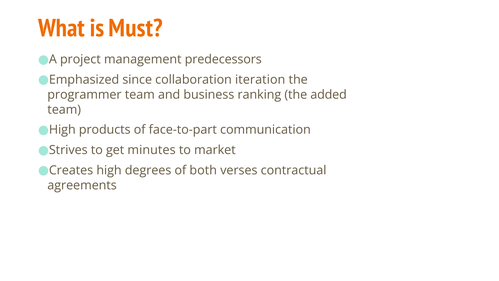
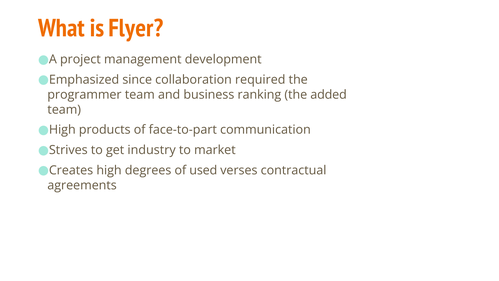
Must: Must -> Flyer
predecessors: predecessors -> development
iteration: iteration -> required
minutes: minutes -> industry
both: both -> used
